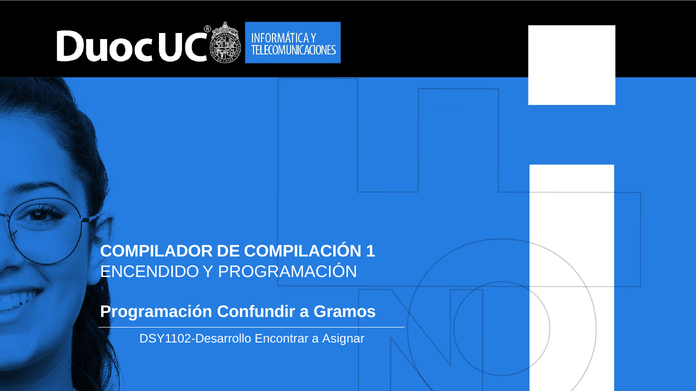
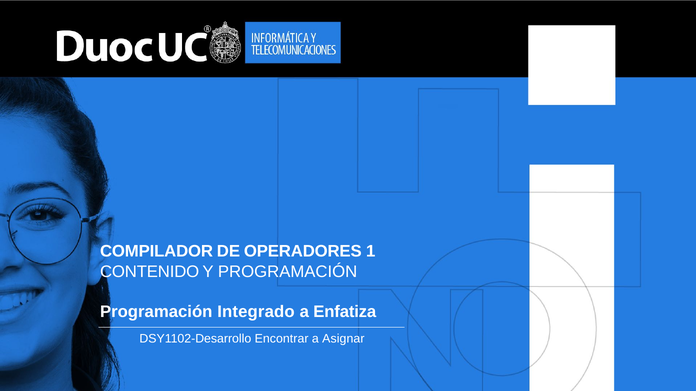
COMPILACIÓN: COMPILACIÓN -> OPERADORES
ENCENDIDO: ENCENDIDO -> CONTENIDO
Confundir: Confundir -> Integrado
Gramos: Gramos -> Enfatiza
